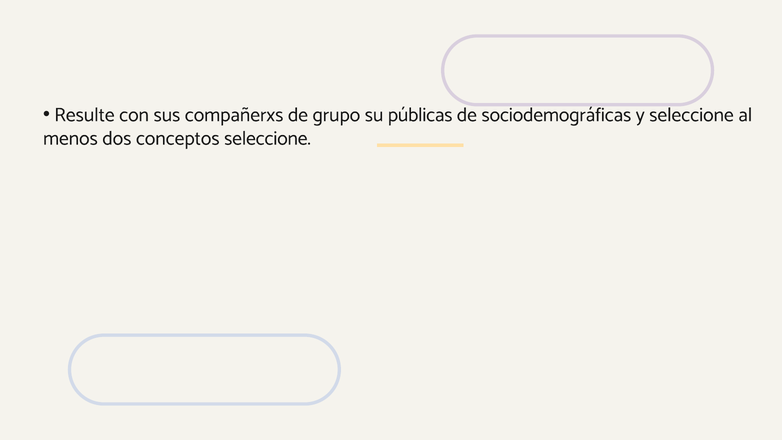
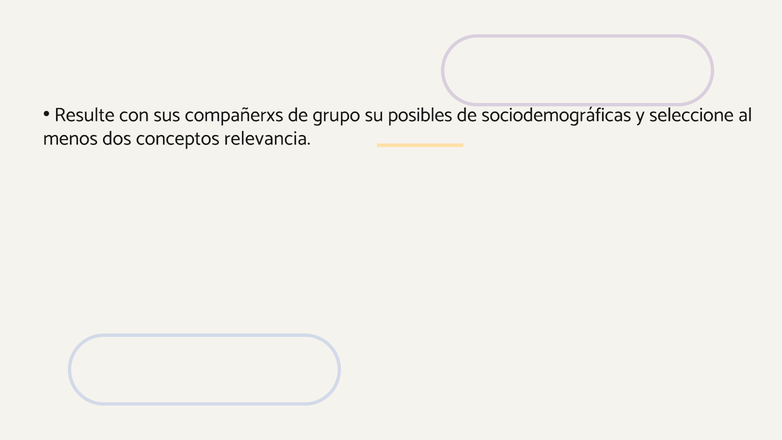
públicas: públicas -> posibles
conceptos seleccione: seleccione -> relevancia
